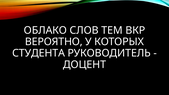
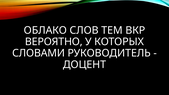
СТУДЕНТА: СТУДЕНТА -> СЛОВАМИ
